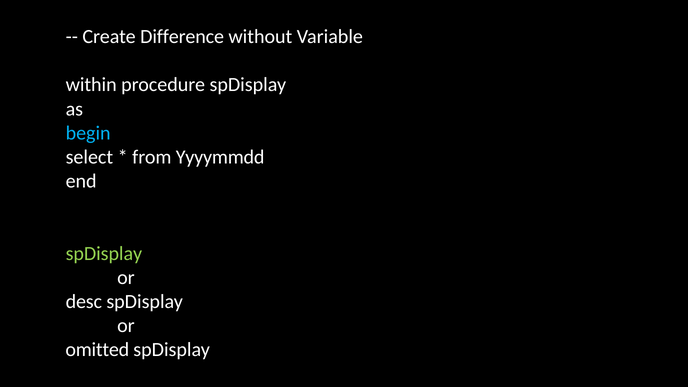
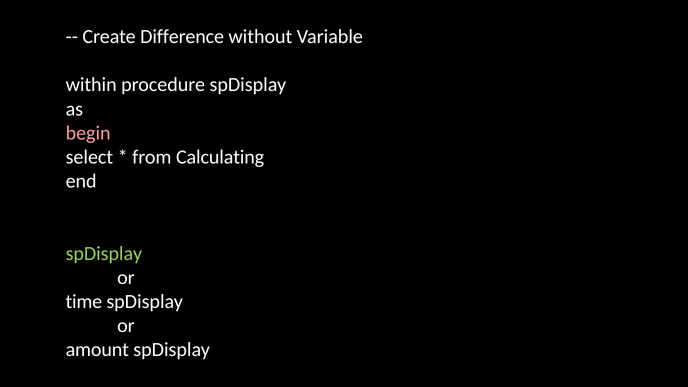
begin colour: light blue -> pink
Yyyymmdd: Yyyymmdd -> Calculating
desc: desc -> time
omitted: omitted -> amount
